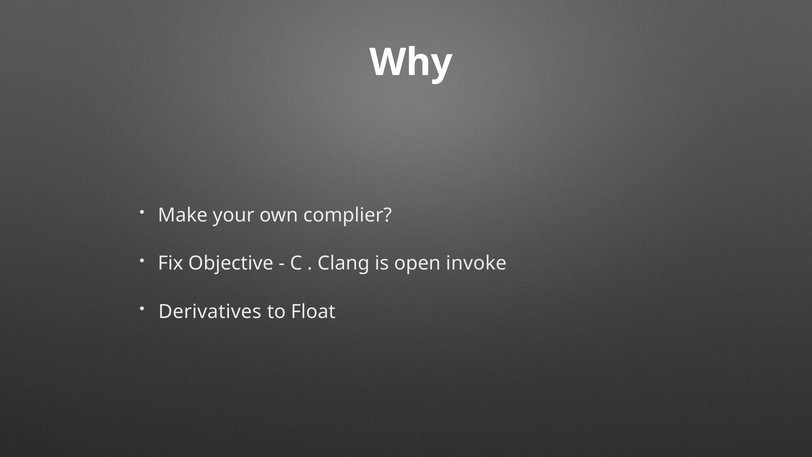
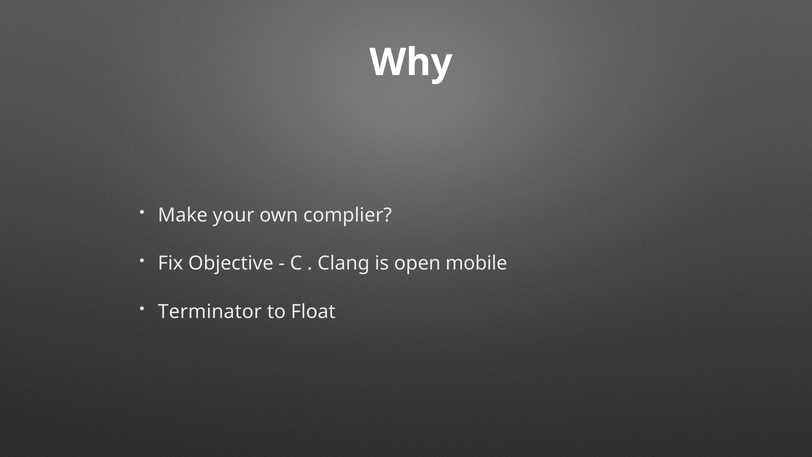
invoke: invoke -> mobile
Derivatives: Derivatives -> Terminator
